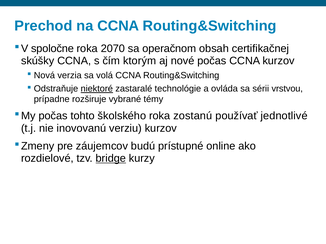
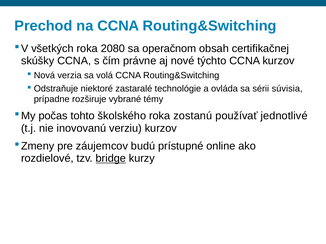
spoločne: spoločne -> všetkých
2070: 2070 -> 2080
ktorým: ktorým -> právne
nové počas: počas -> týchto
niektoré underline: present -> none
vrstvou: vrstvou -> súvisia
